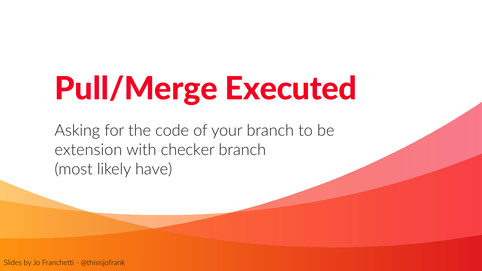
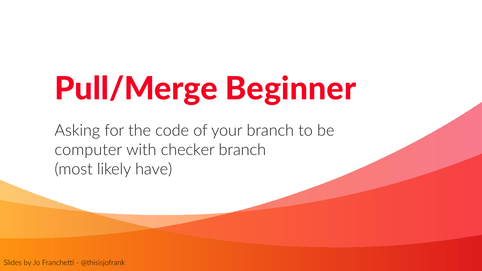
Executed: Executed -> Beginner
extension: extension -> computer
